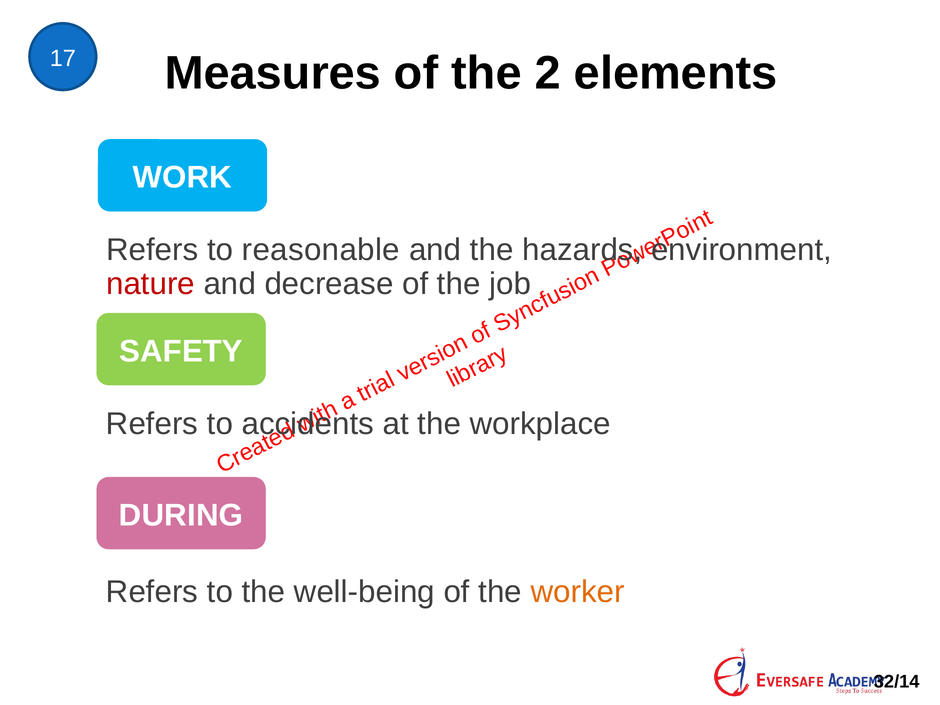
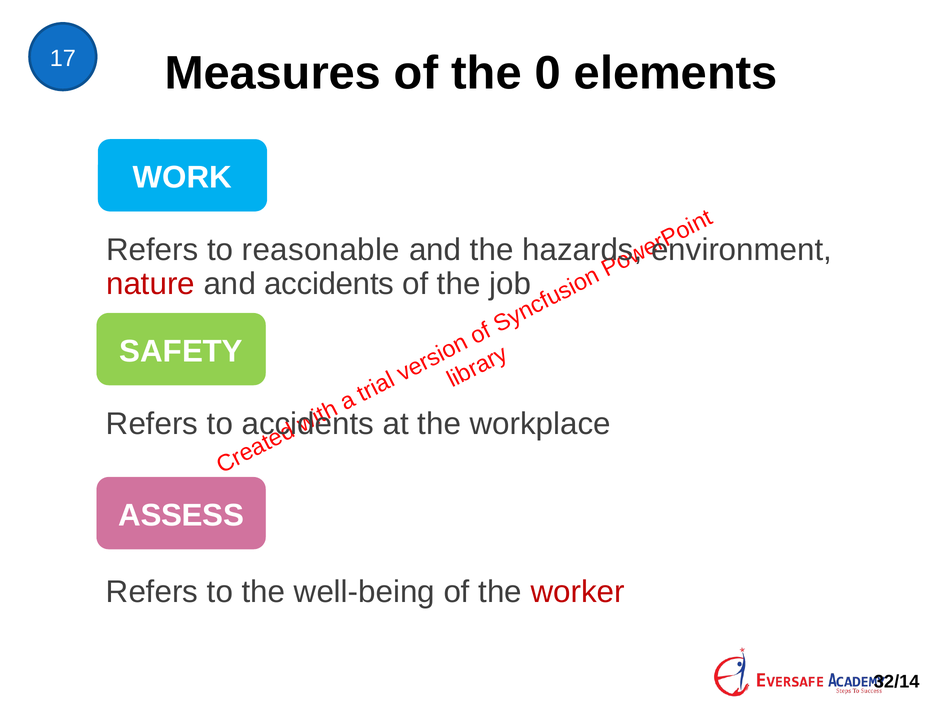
2: 2 -> 0
and decrease: decrease -> accidents
DURING: DURING -> ASSESS
worker colour: orange -> red
